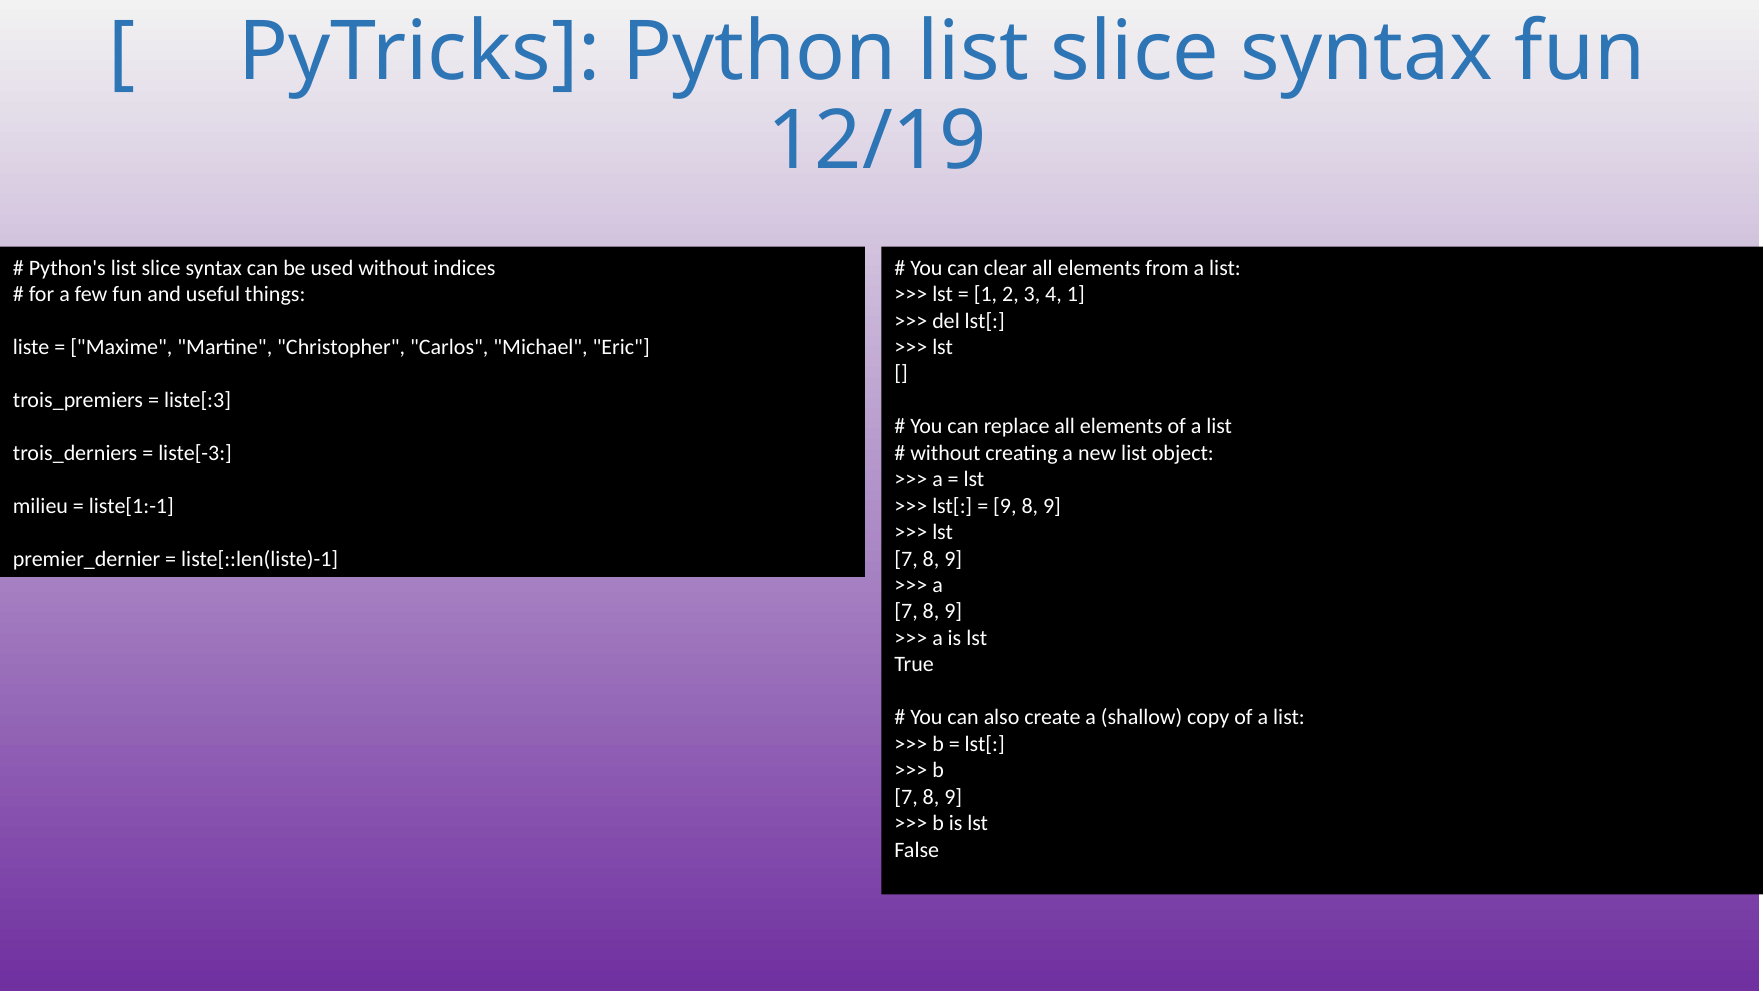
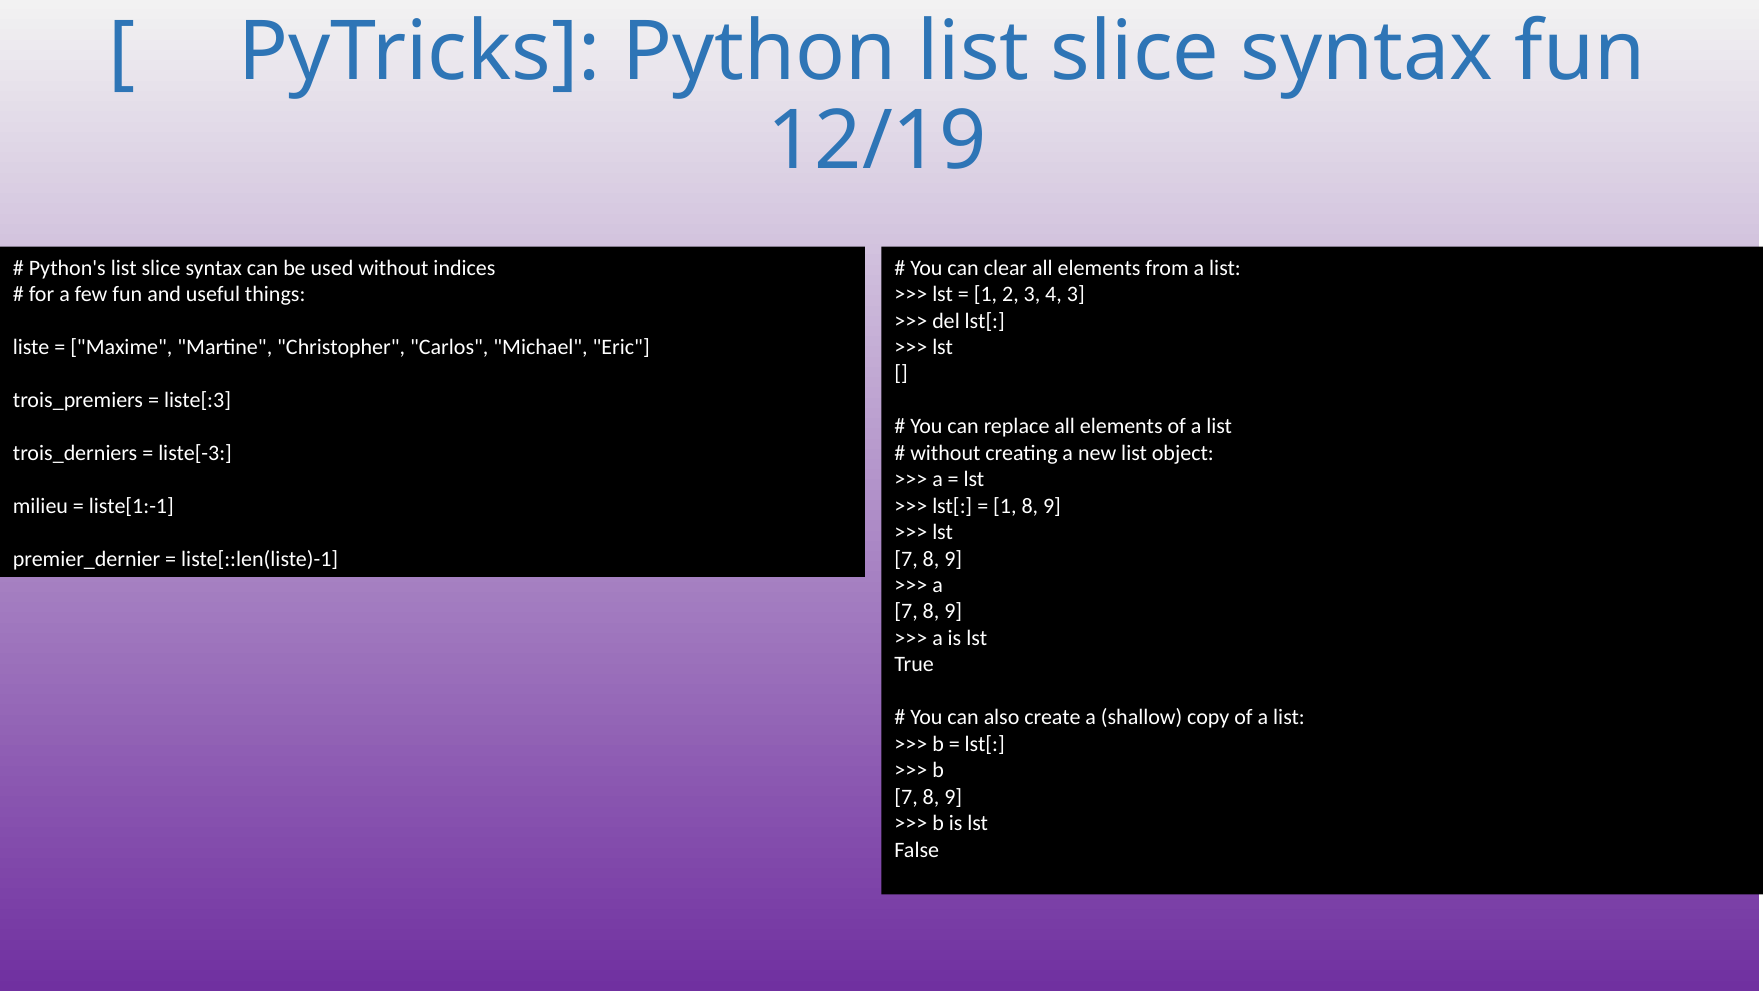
4 1: 1 -> 3
9 at (1005, 506): 9 -> 1
